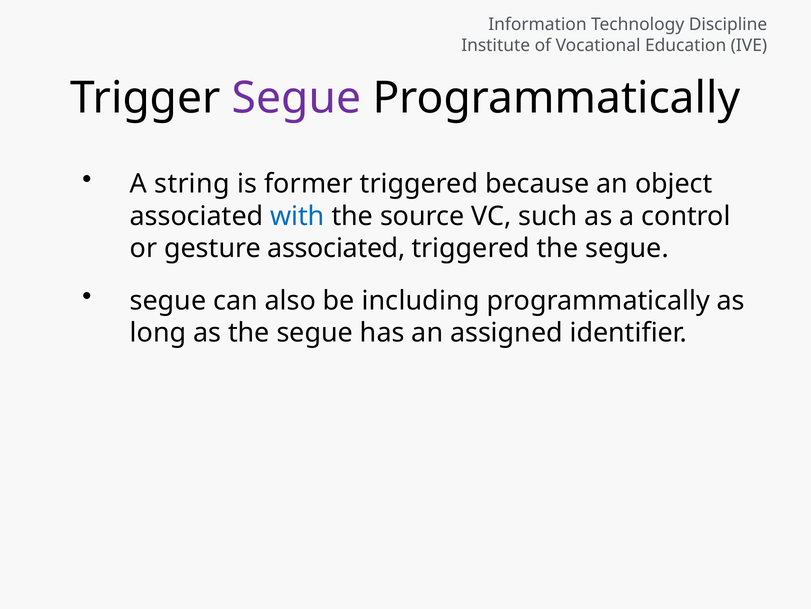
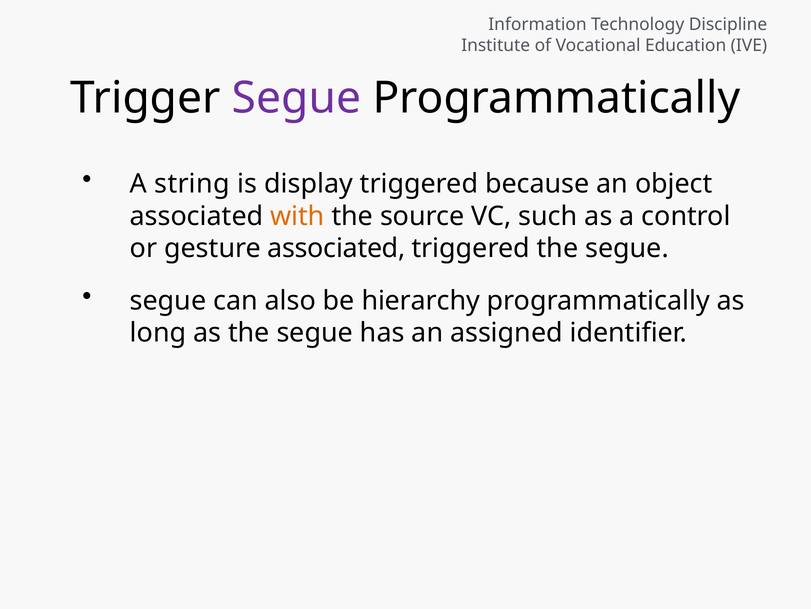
former: former -> display
with colour: blue -> orange
including: including -> hierarchy
